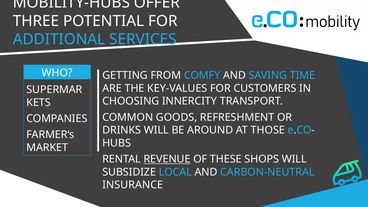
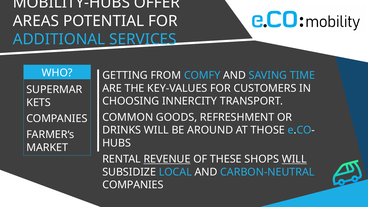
THREE: THREE -> AREAS
WILL at (294, 159) underline: none -> present
INSURANCE at (133, 185): INSURANCE -> COMPANIES
